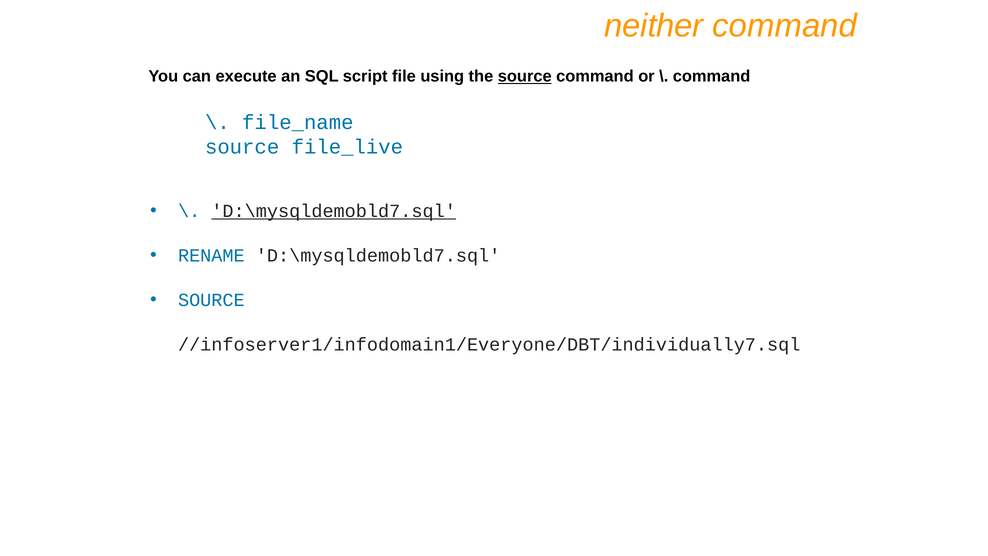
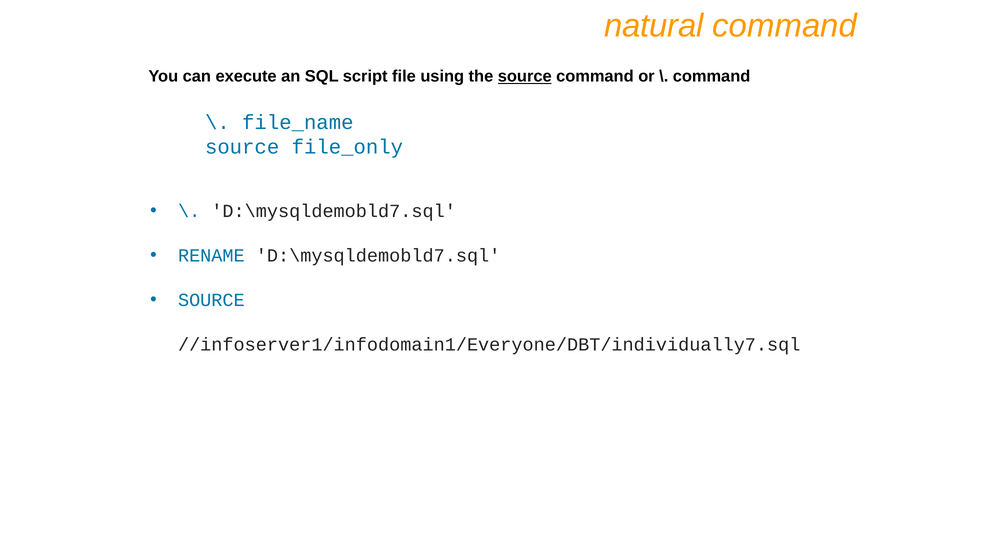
neither: neither -> natural
file_live: file_live -> file_only
D:\mysqldemobld7.sql at (334, 211) underline: present -> none
